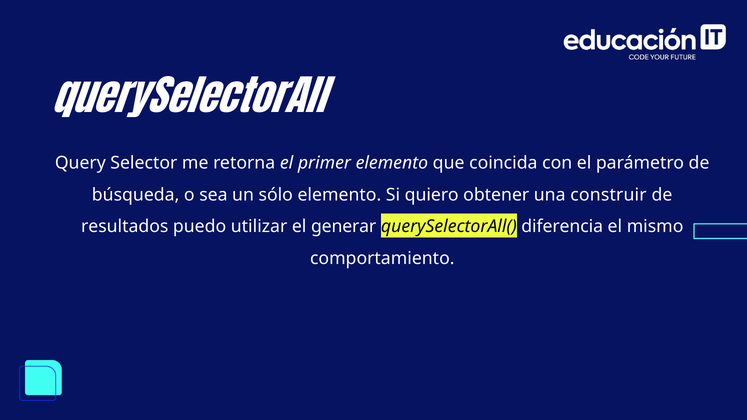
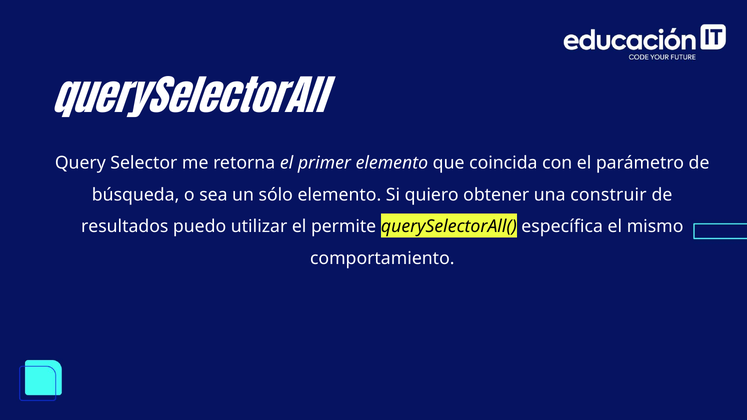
generar: generar -> permite
diferencia: diferencia -> específica
